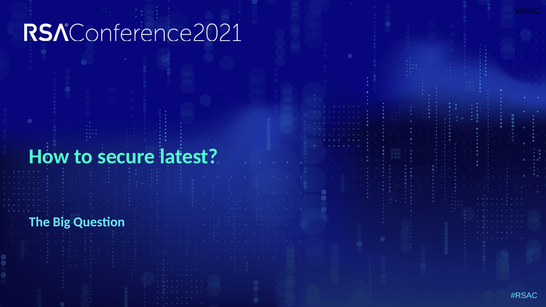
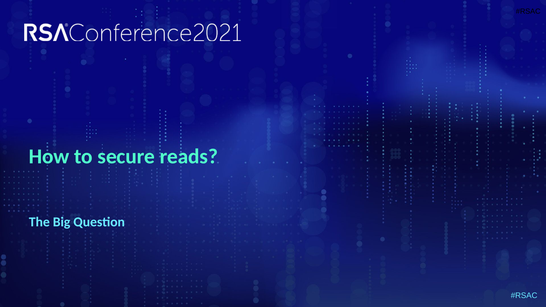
latest: latest -> reads
